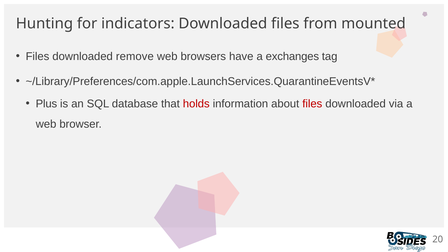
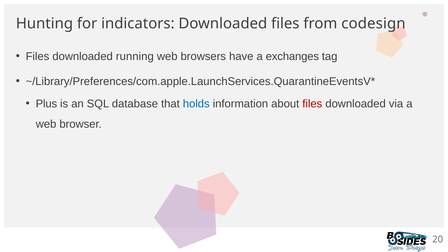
mounted: mounted -> codesign
remove: remove -> running
holds colour: red -> blue
